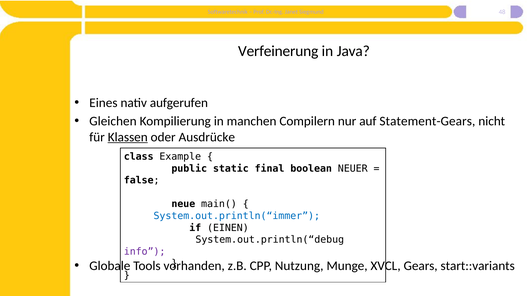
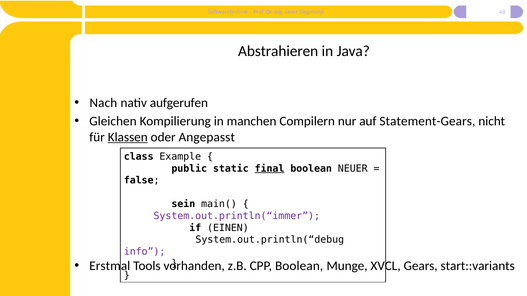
Verfeinerung: Verfeinerung -> Abstrahieren
Eines: Eines -> Nach
Ausdrücke: Ausdrücke -> Angepasst
final underline: none -> present
neue: neue -> sein
System.out.println(“immer colour: blue -> purple
Globale: Globale -> Erstmal
CPP Nutzung: Nutzung -> Boolean
